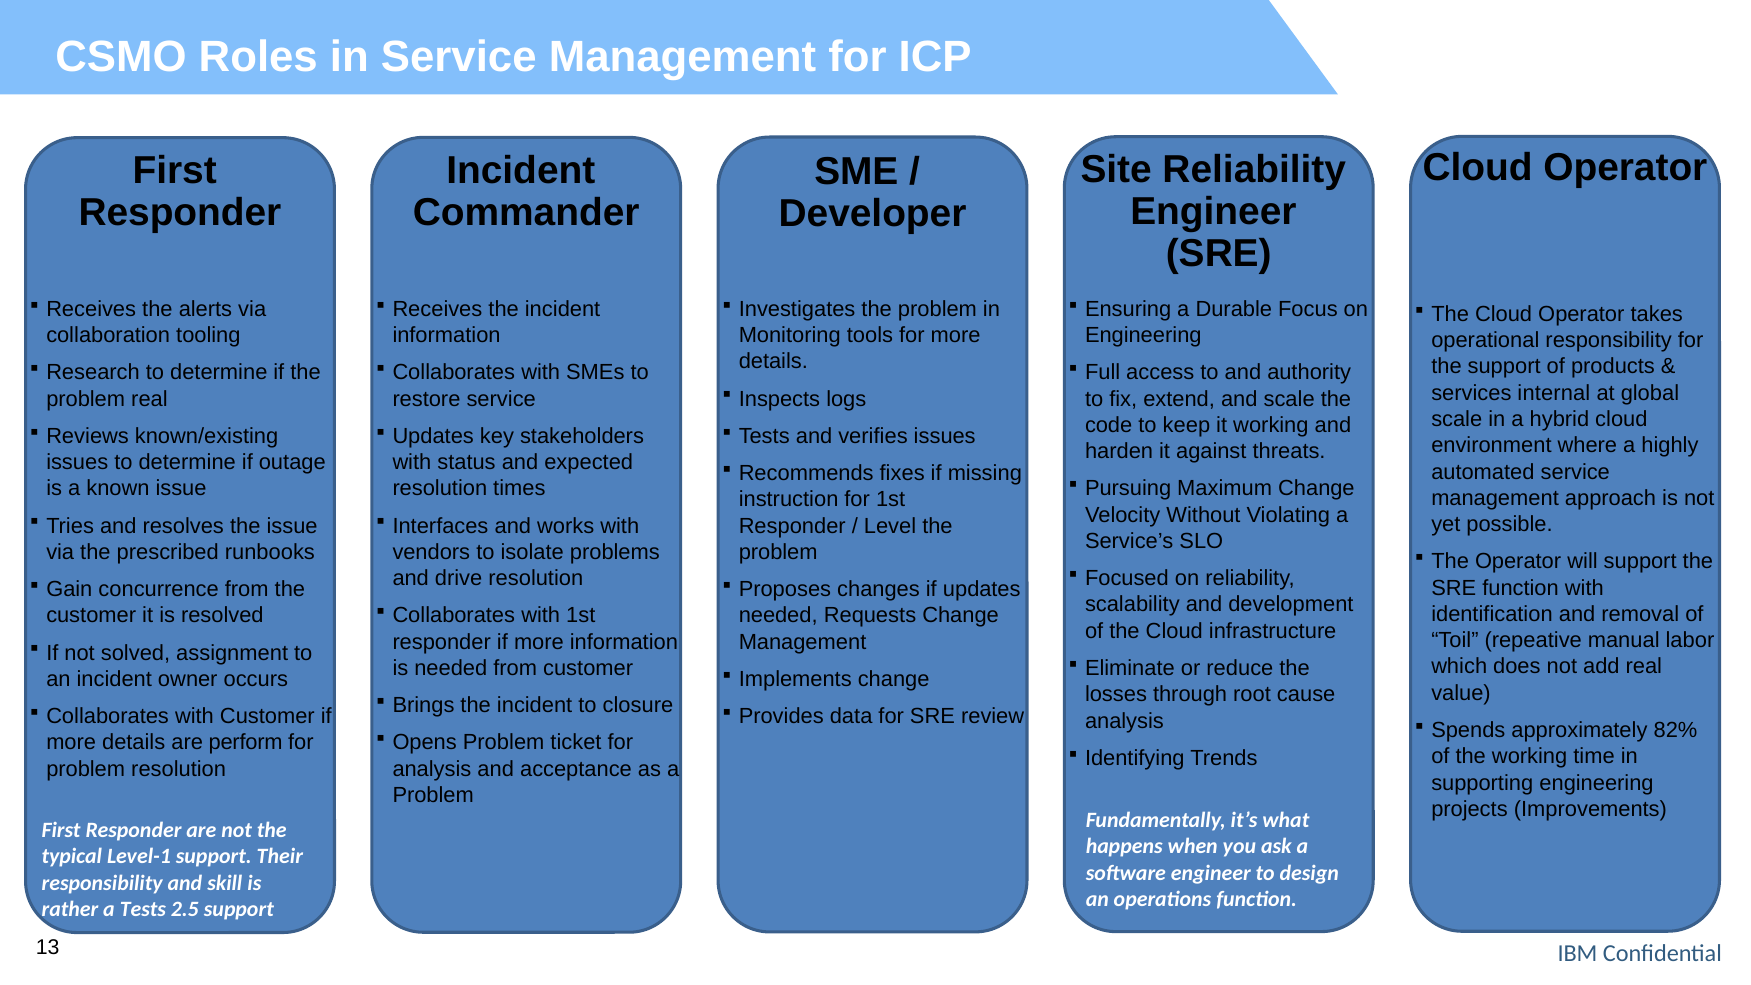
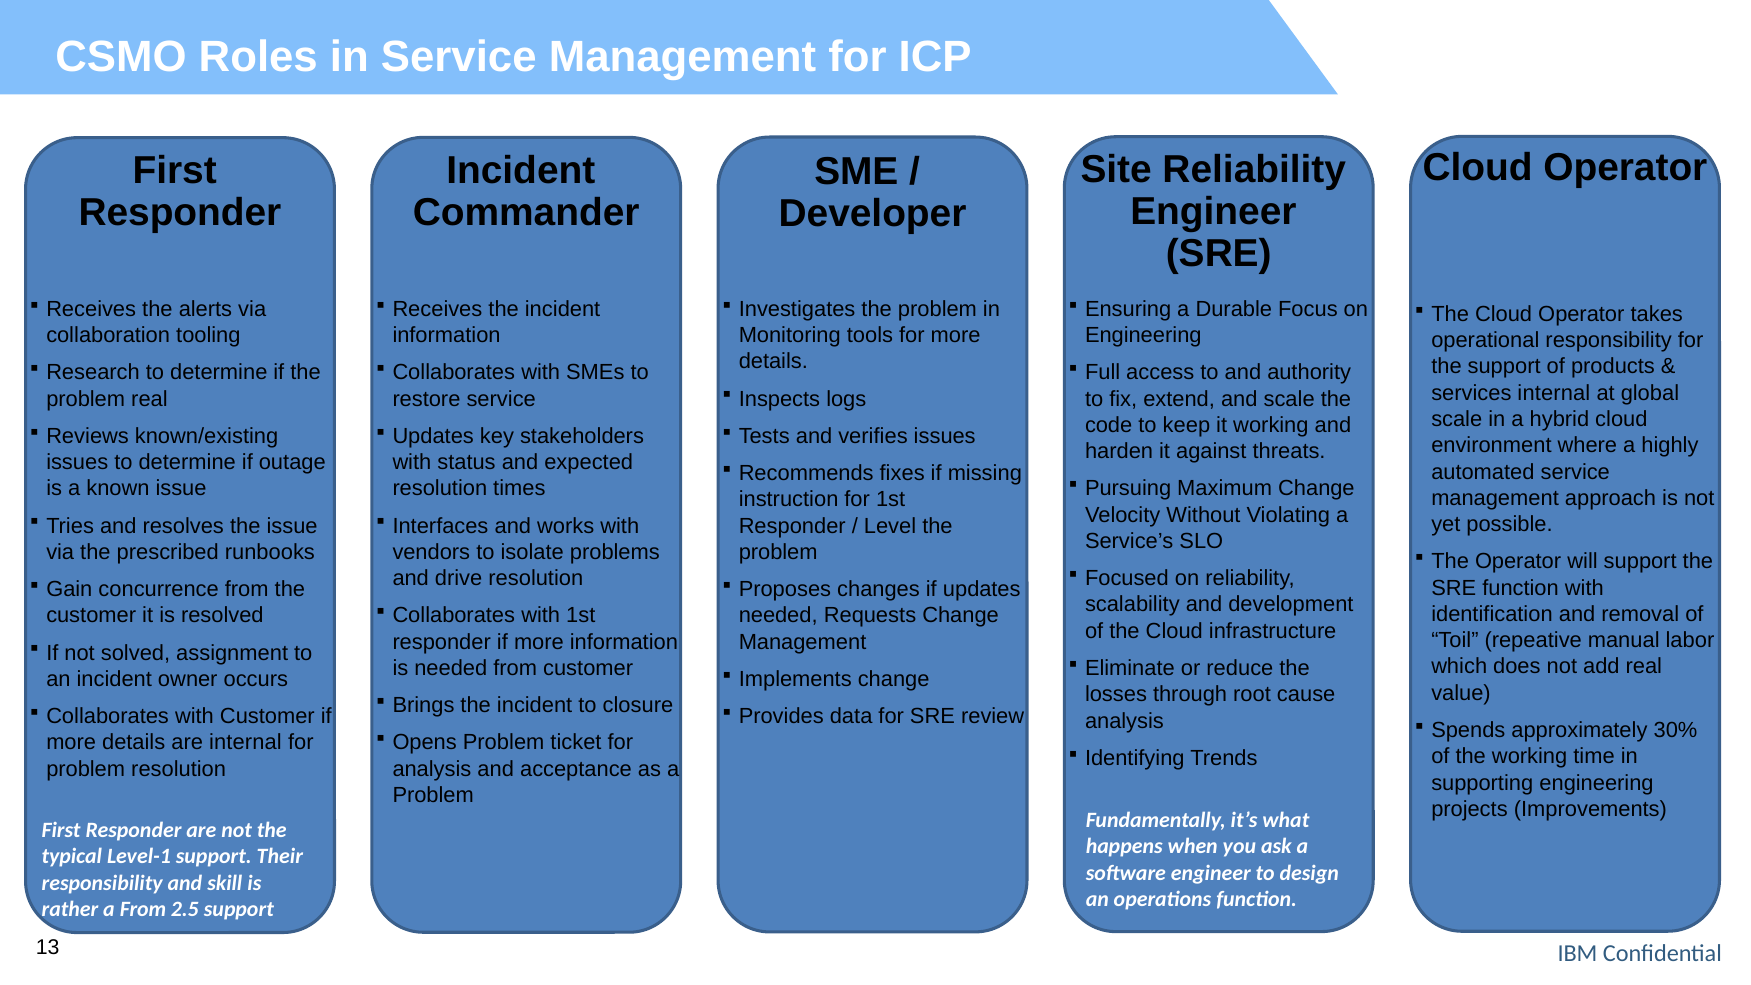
82%: 82% -> 30%
are perform: perform -> internal
a Tests: Tests -> From
